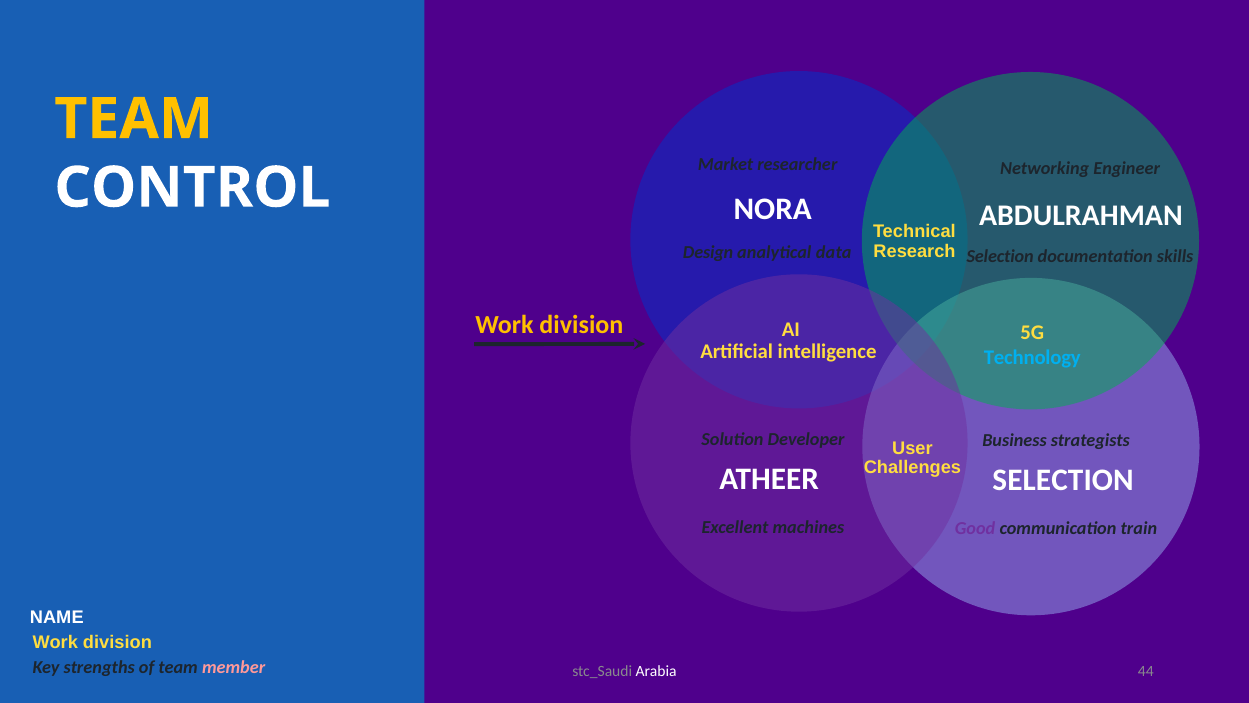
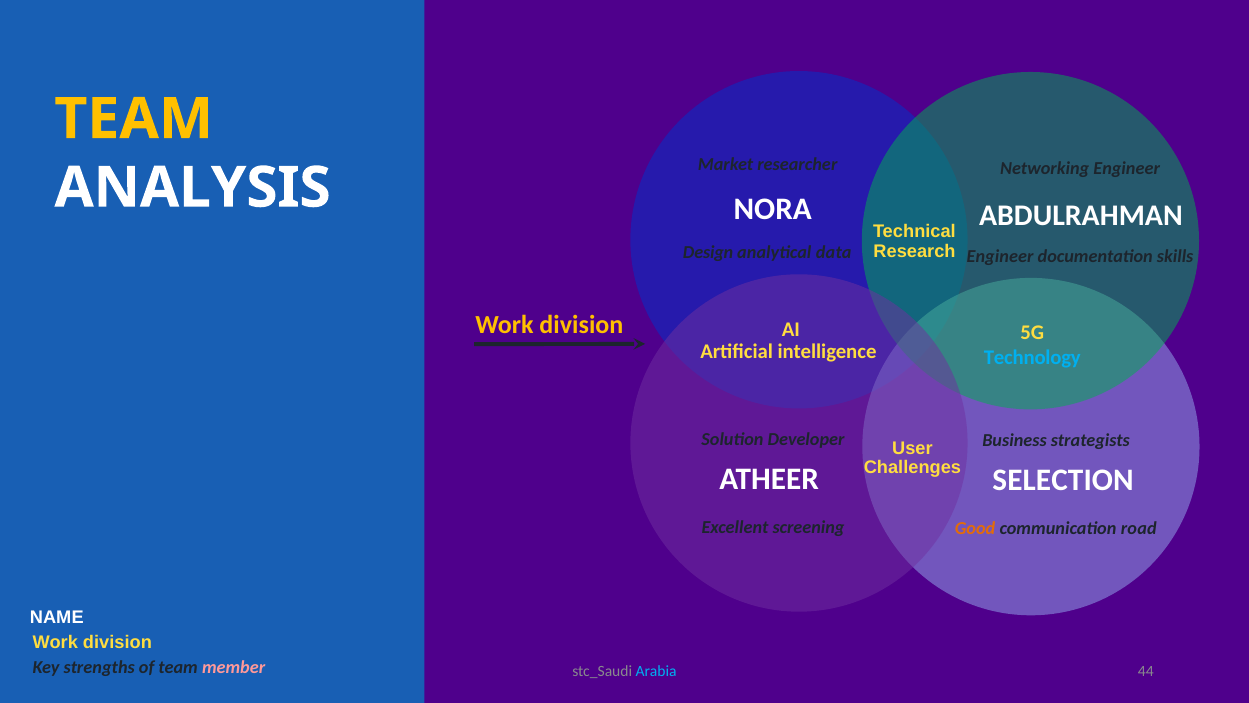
CONTROL: CONTROL -> ANALYSIS
Selection at (1000, 256): Selection -> Engineer
machines: machines -> screening
Good colour: purple -> orange
train: train -> road
Arabia colour: white -> light blue
